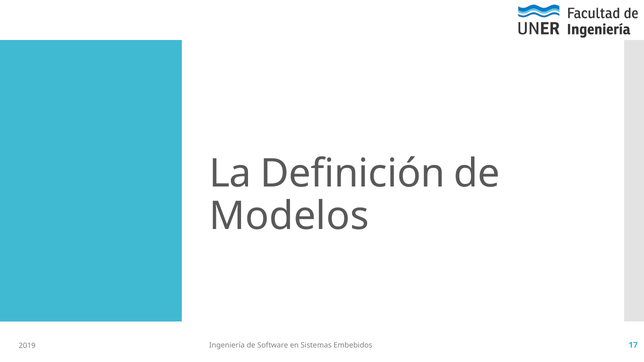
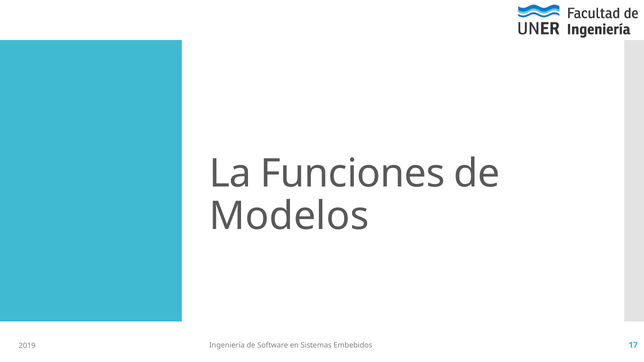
Definición: Definición -> Funciones
